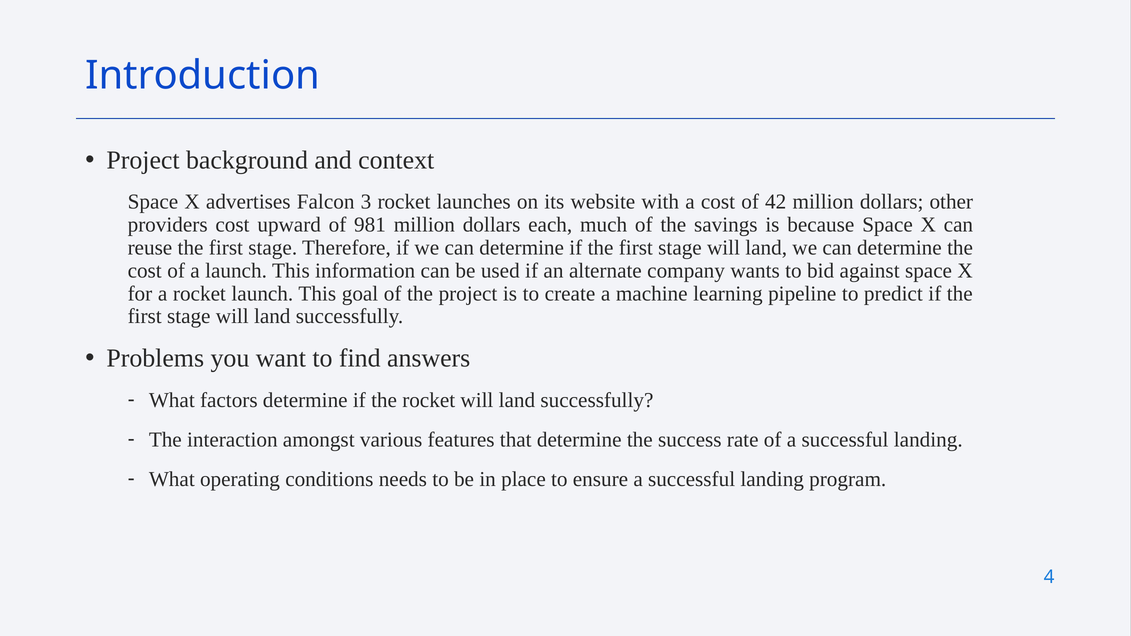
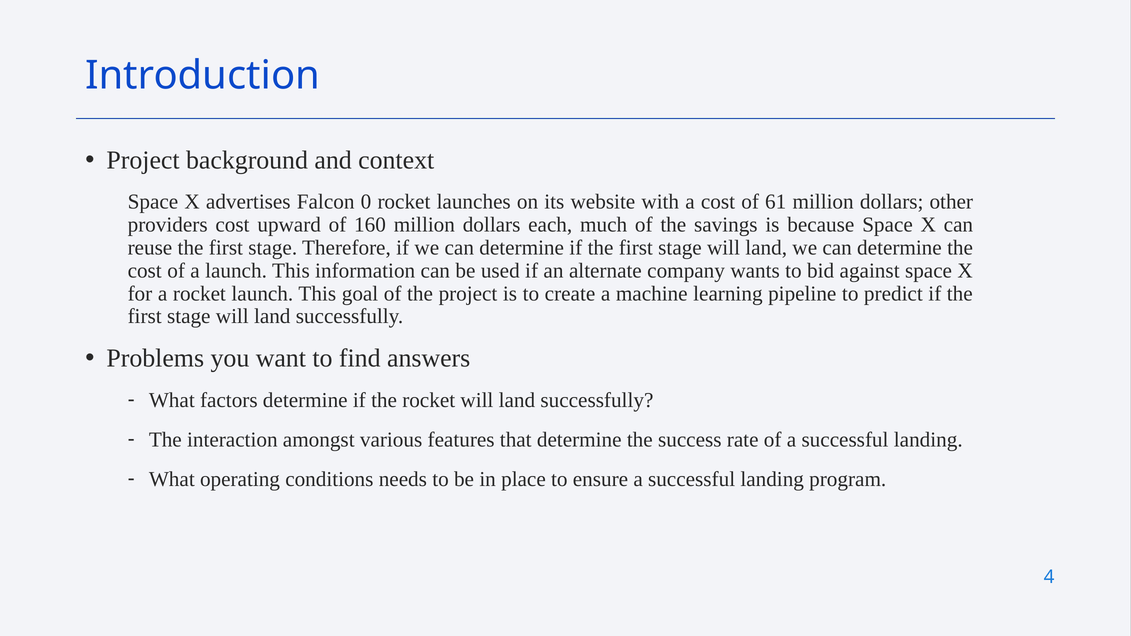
3: 3 -> 0
42: 42 -> 61
981: 981 -> 160
